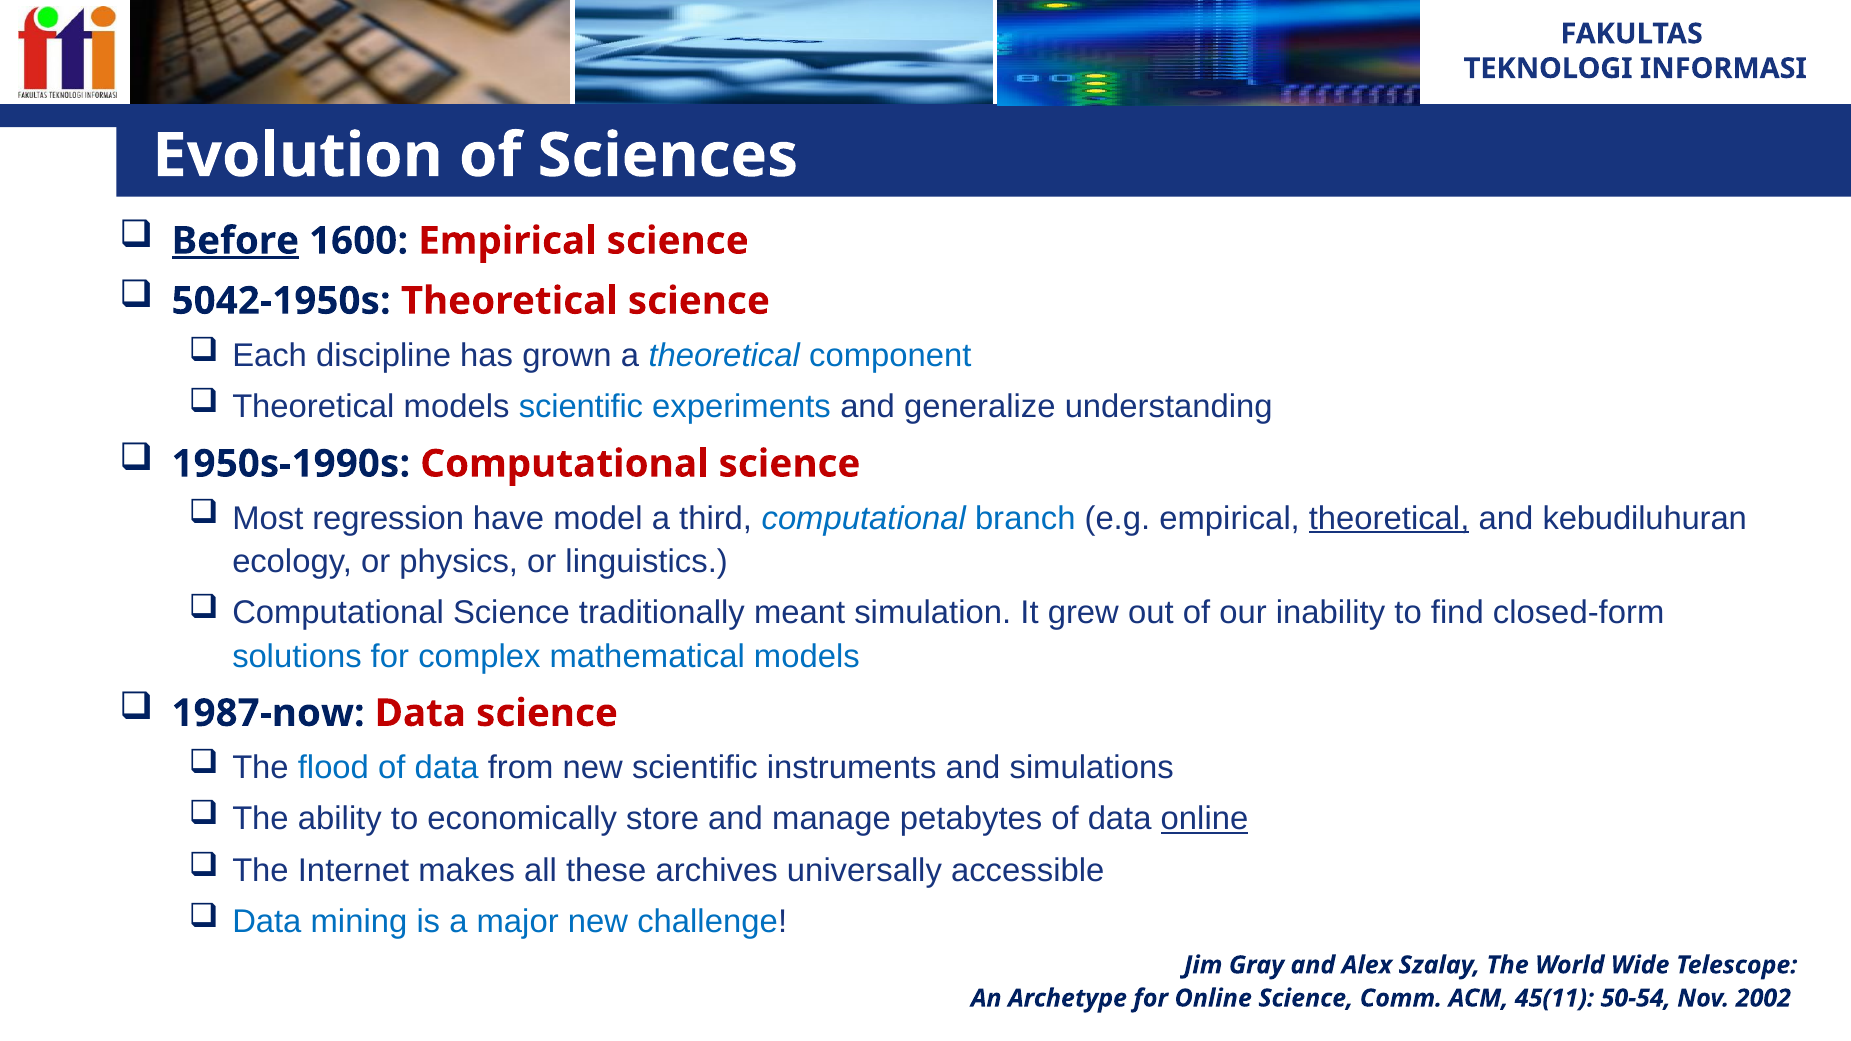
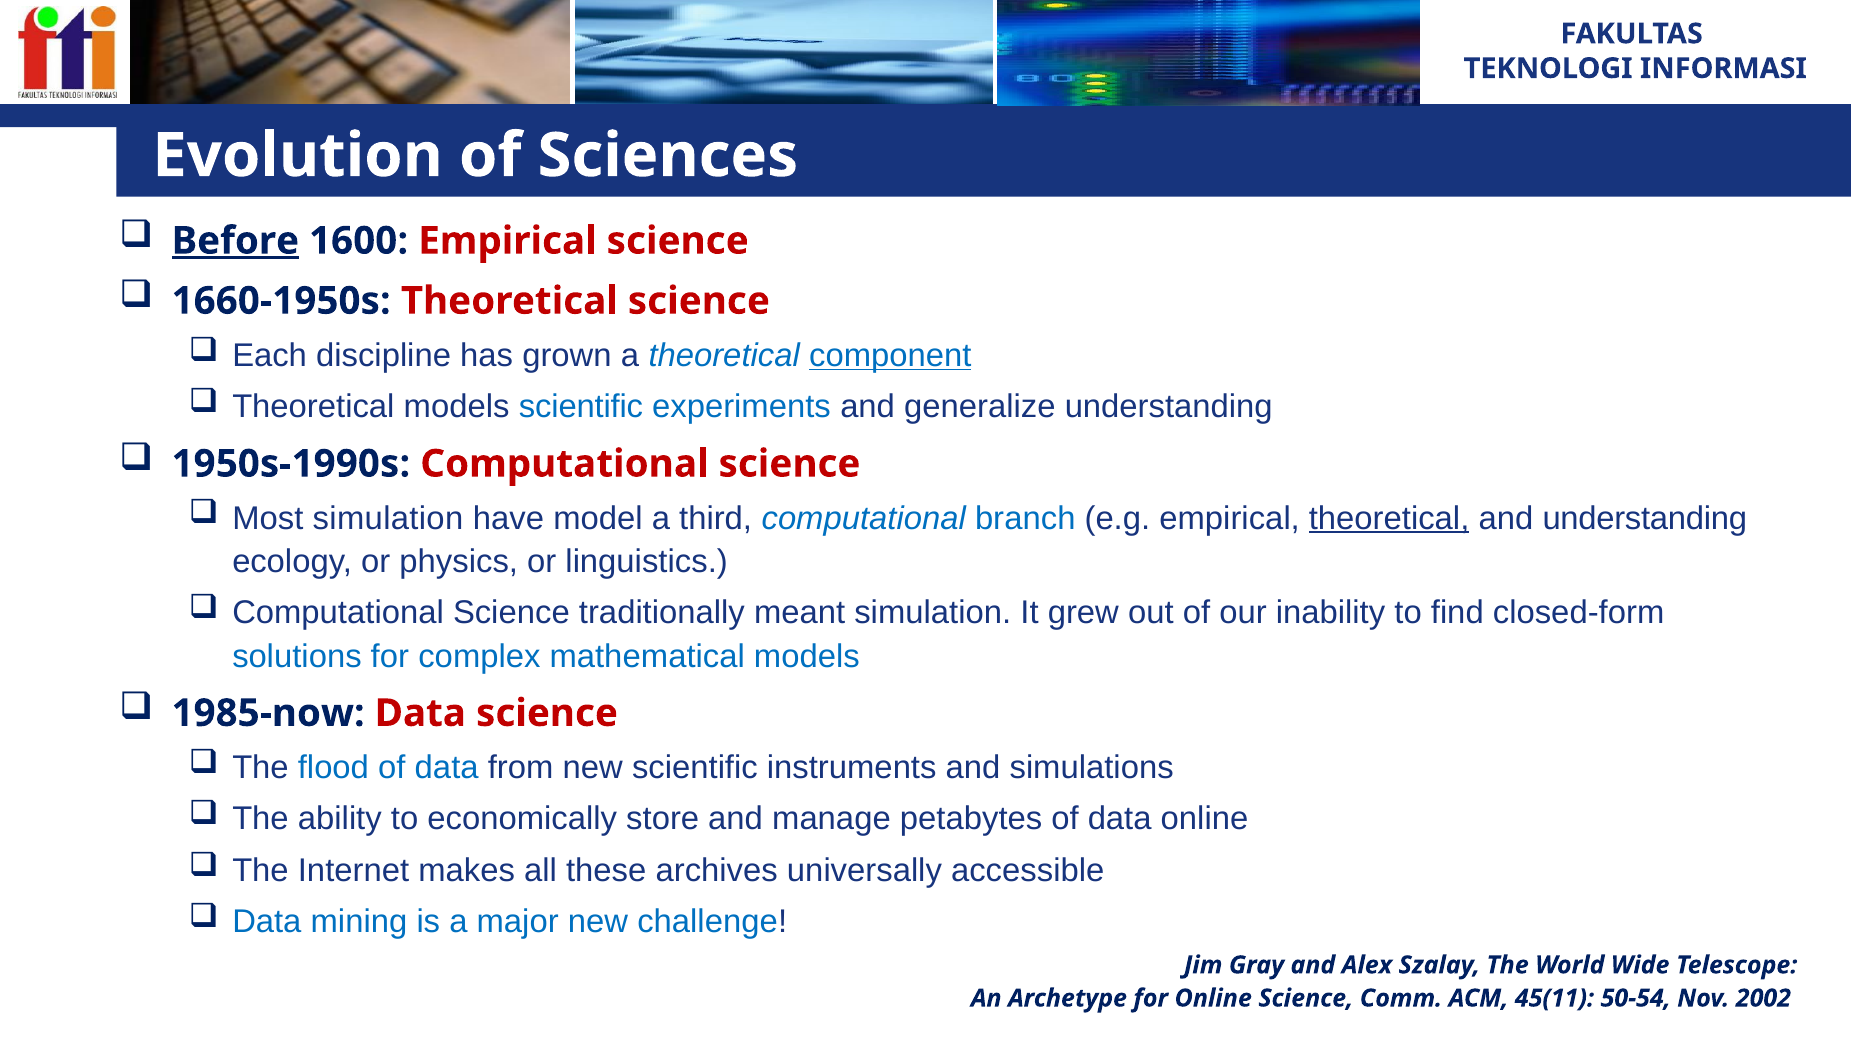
5042-1950s: 5042-1950s -> 1660-1950s
component underline: none -> present
Most regression: regression -> simulation
and kebudiluhuran: kebudiluhuran -> understanding
1987-now: 1987-now -> 1985-now
online at (1204, 819) underline: present -> none
